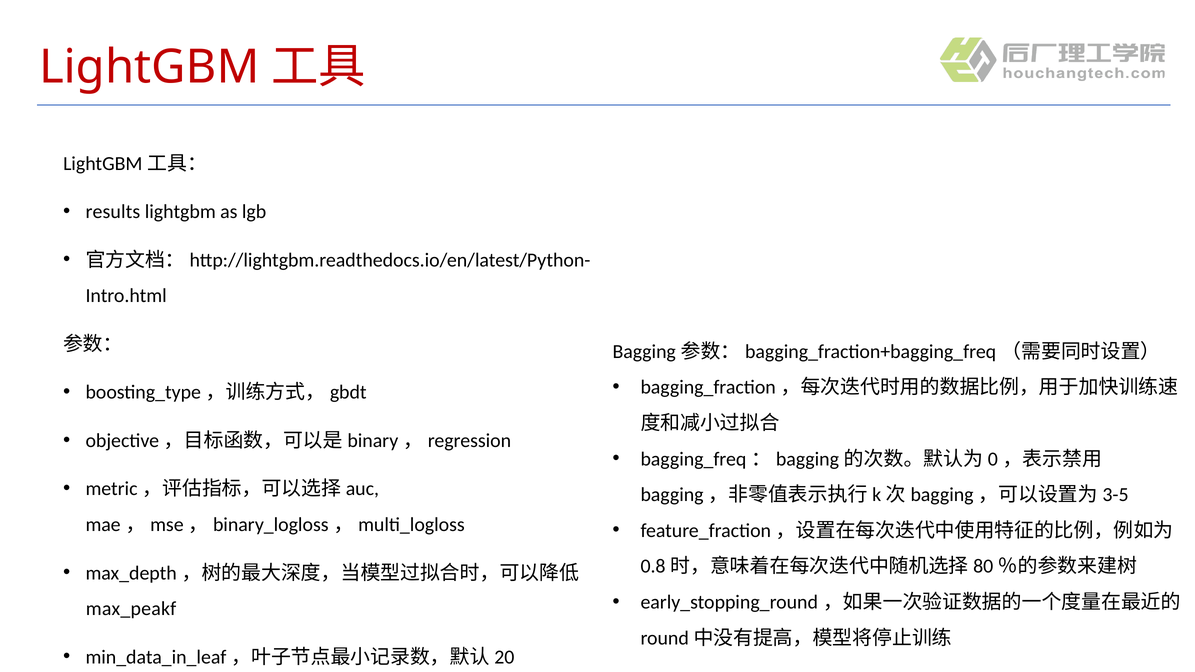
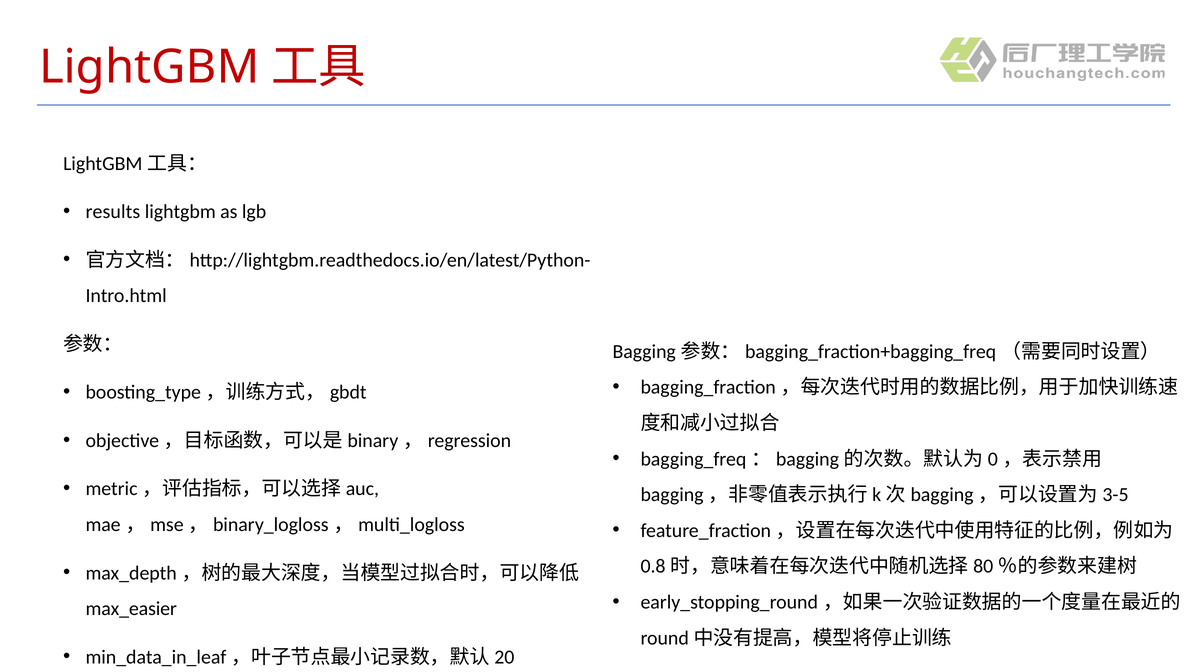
max_peakf: max_peakf -> max_easier
